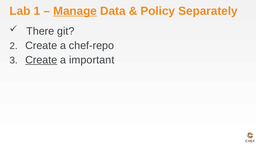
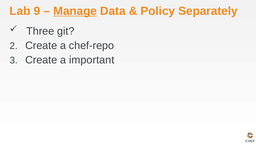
1: 1 -> 9
There: There -> Three
Create at (41, 60) underline: present -> none
